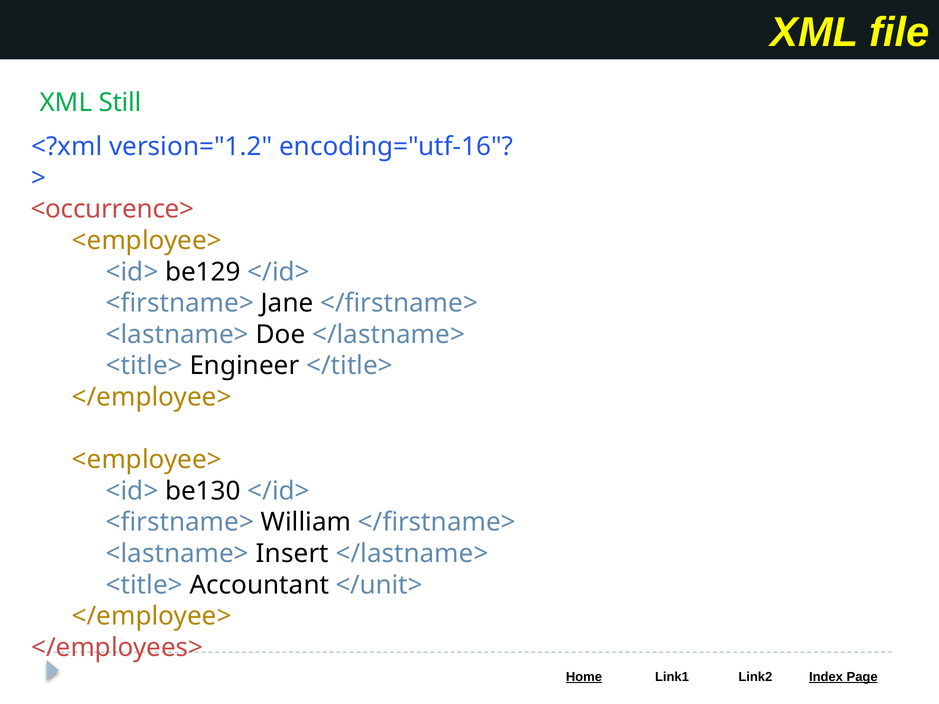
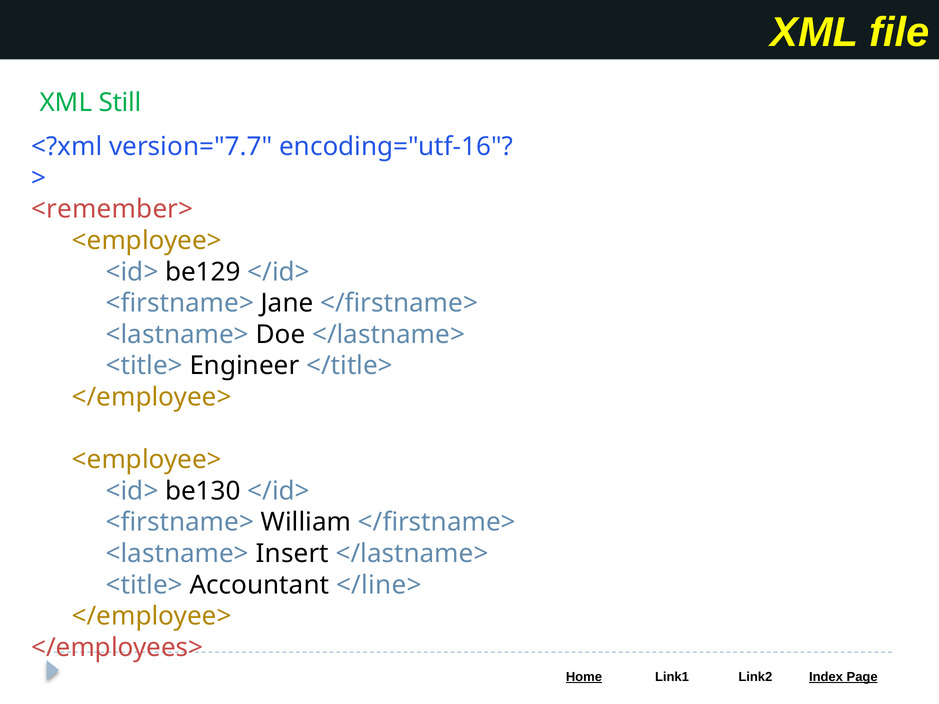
version="1.2: version="1.2 -> version="7.7
<occurrence>: <occurrence> -> <remember>
</unit>: </unit> -> </line>
